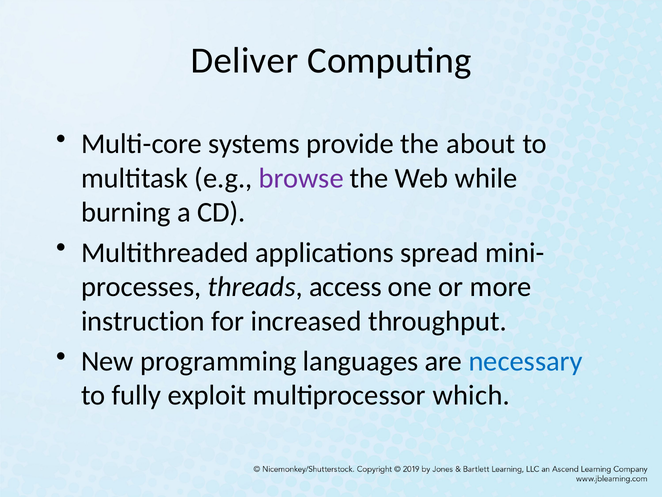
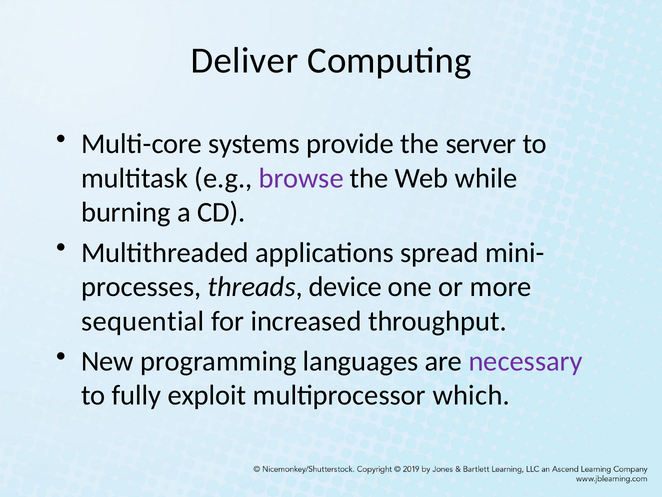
about: about -> server
access: access -> device
instruction: instruction -> sequential
necessary colour: blue -> purple
